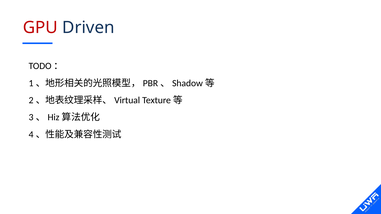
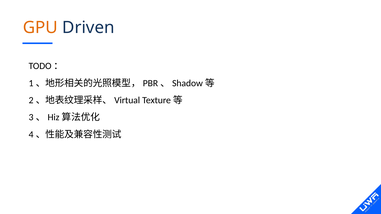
GPU colour: red -> orange
